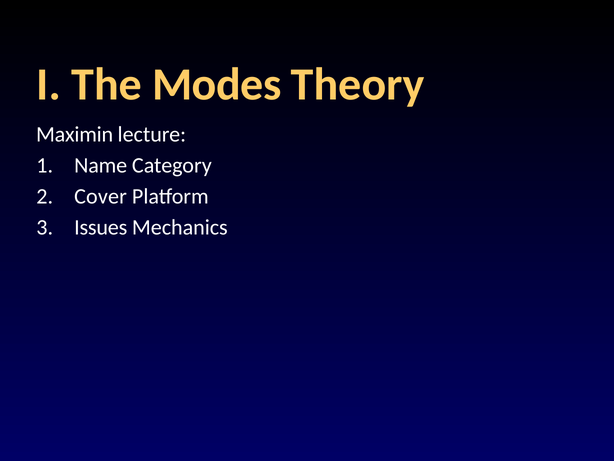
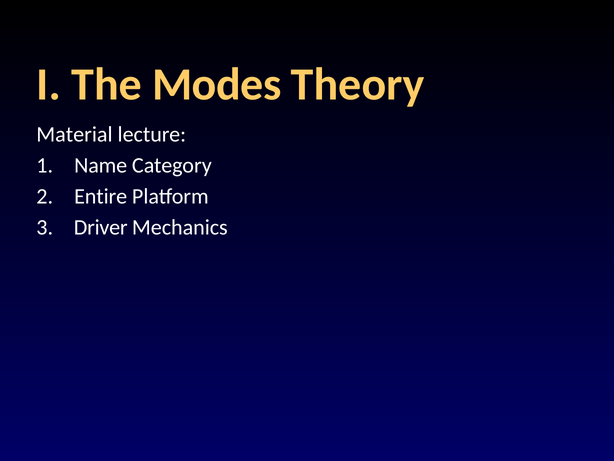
Maximin: Maximin -> Material
Cover: Cover -> Entire
Issues: Issues -> Driver
